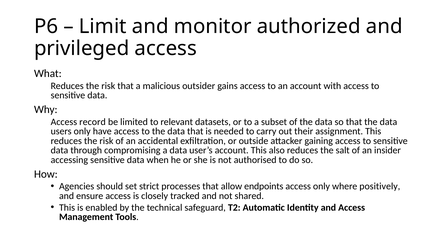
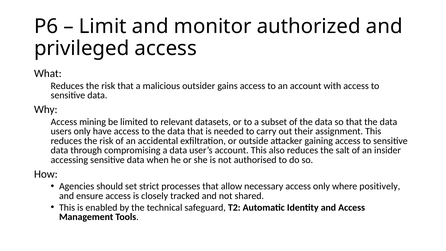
record: record -> mining
endpoints: endpoints -> necessary
